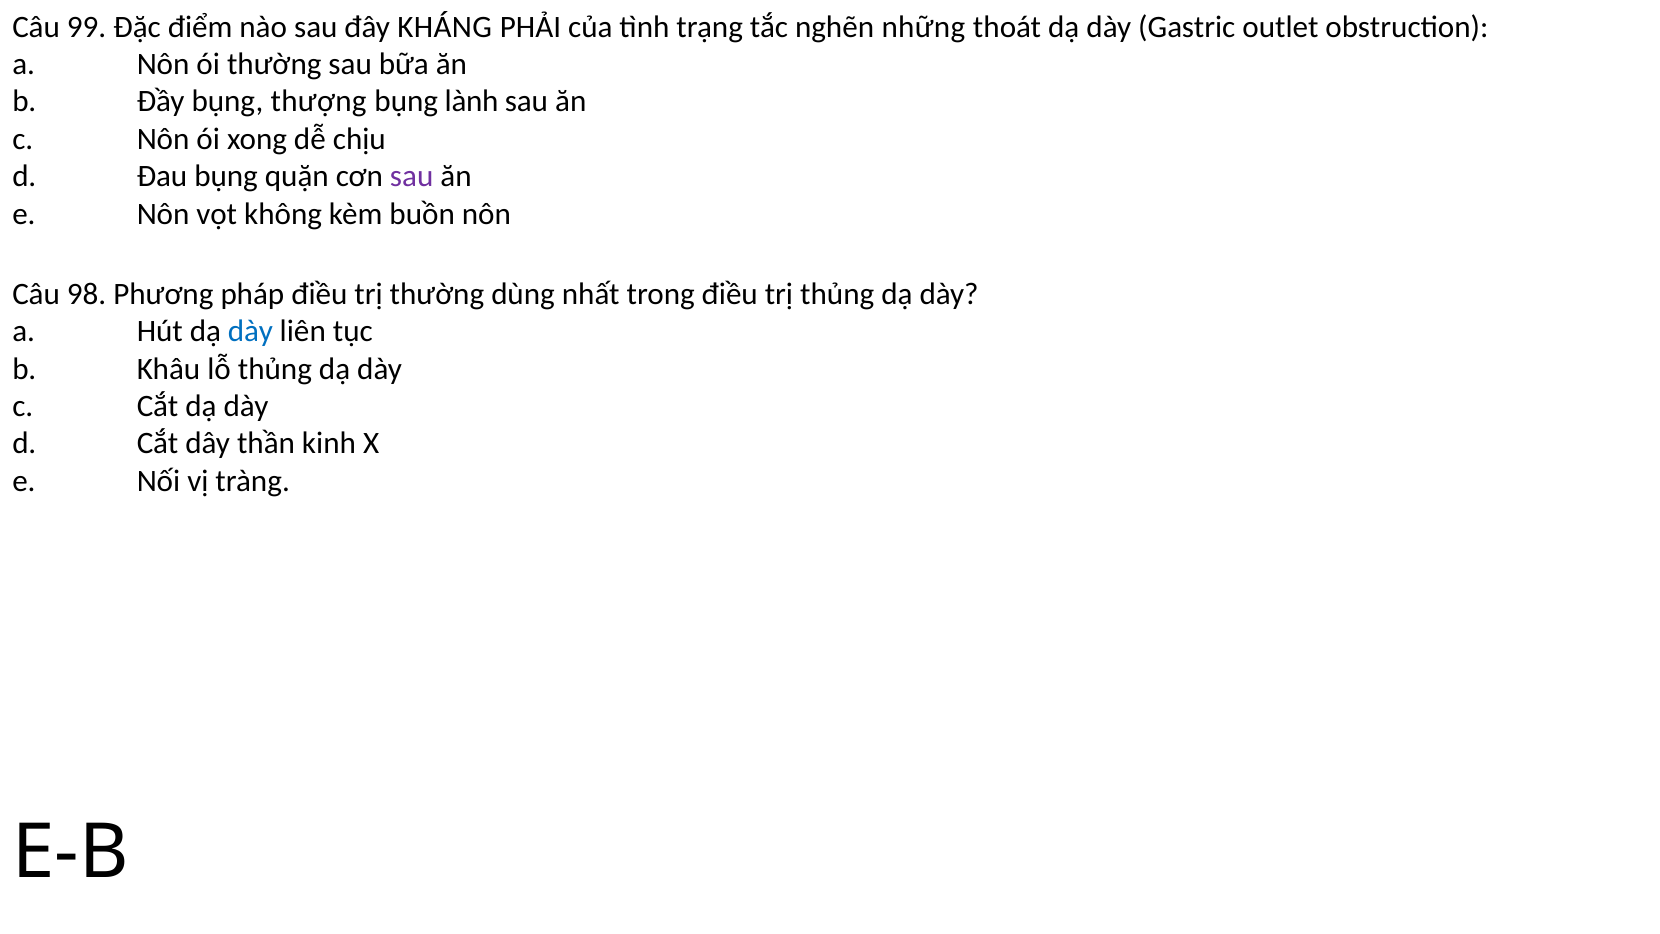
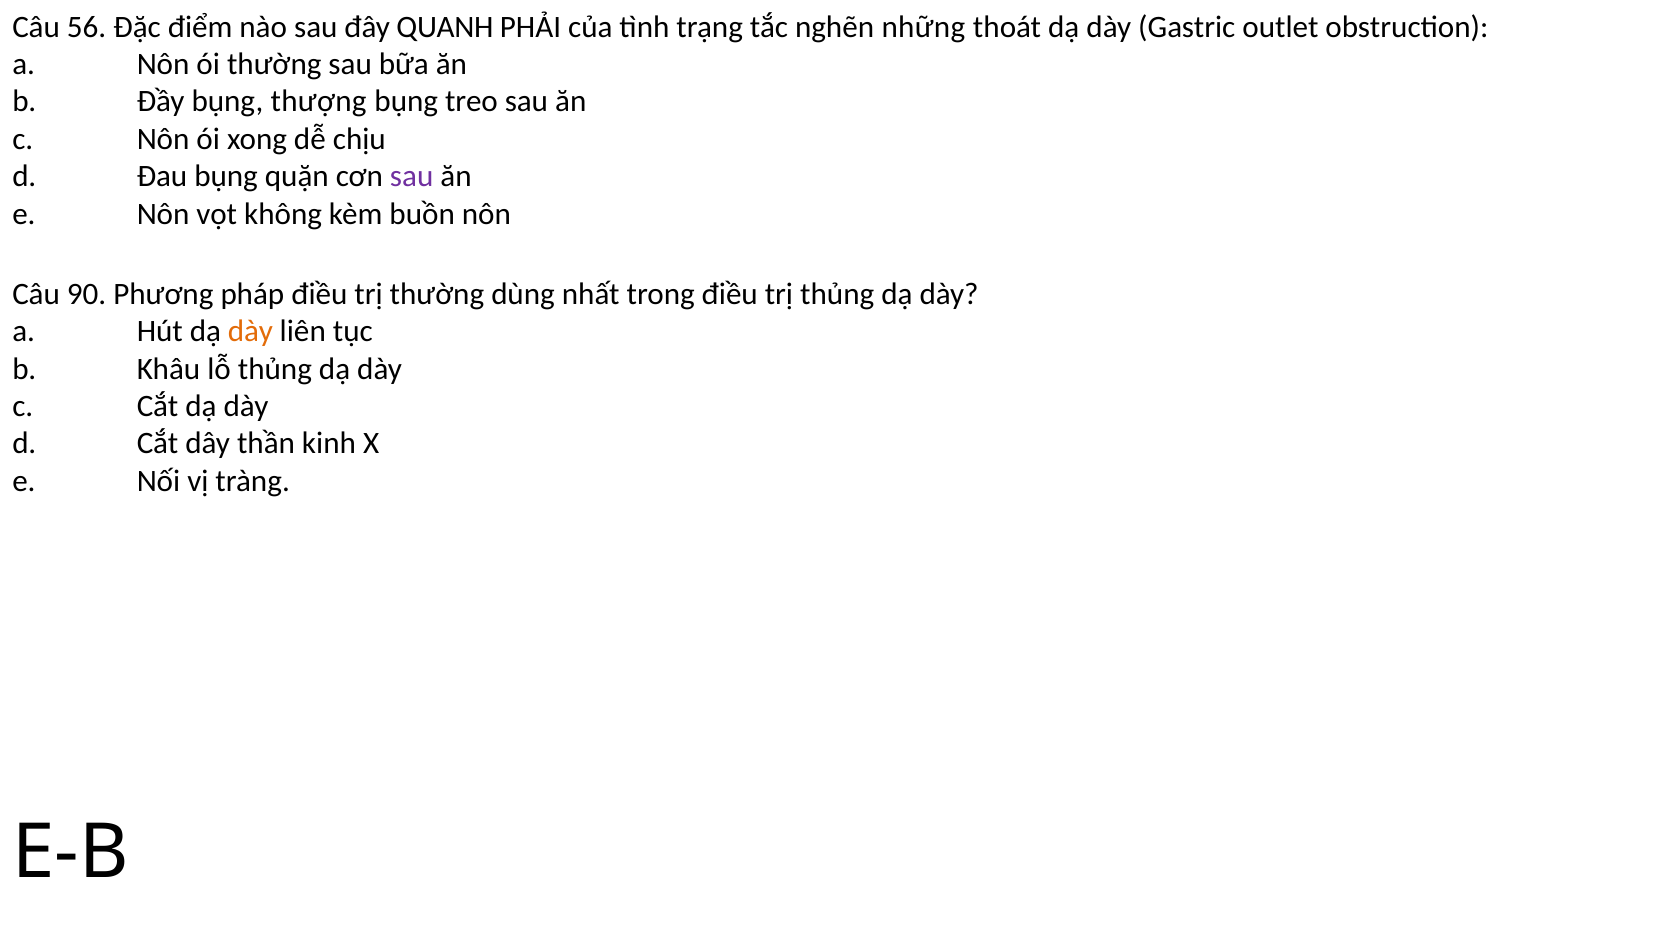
99: 99 -> 56
KHÁNG: KHÁNG -> QUANH
lành: lành -> treo
98: 98 -> 90
dày at (250, 331) colour: blue -> orange
